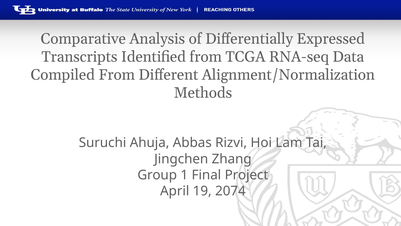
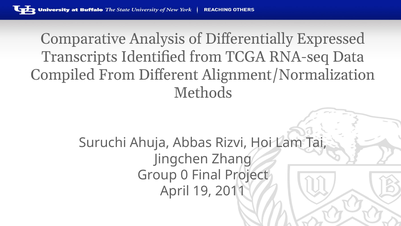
1: 1 -> 0
2074: 2074 -> 2011
